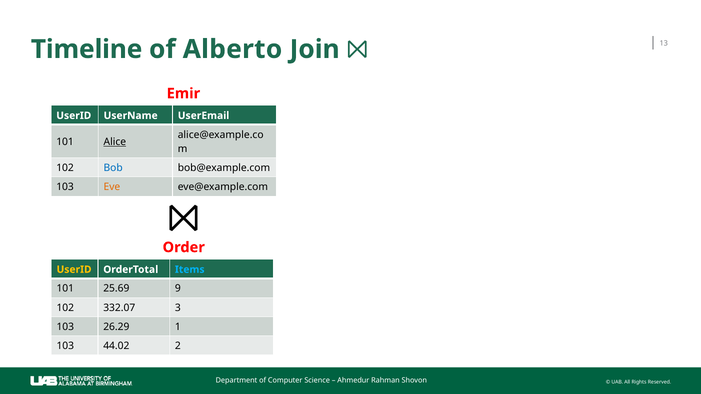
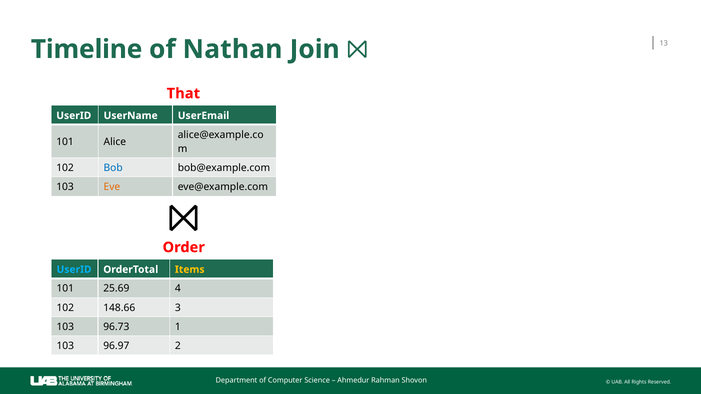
Alberto: Alberto -> Nathan
Emir: Emir -> That
Alice underline: present -> none
UserID at (74, 270) colour: yellow -> light blue
Items colour: light blue -> yellow
9: 9 -> 4
332.07: 332.07 -> 148.66
26.29: 26.29 -> 96.73
44.02: 44.02 -> 96.97
